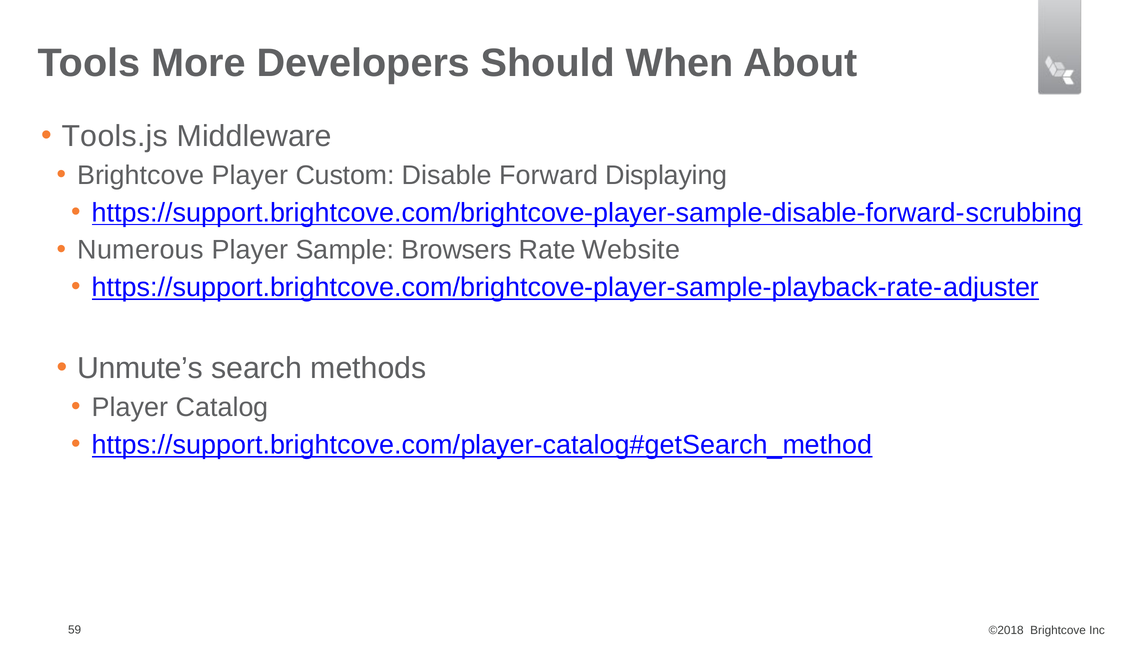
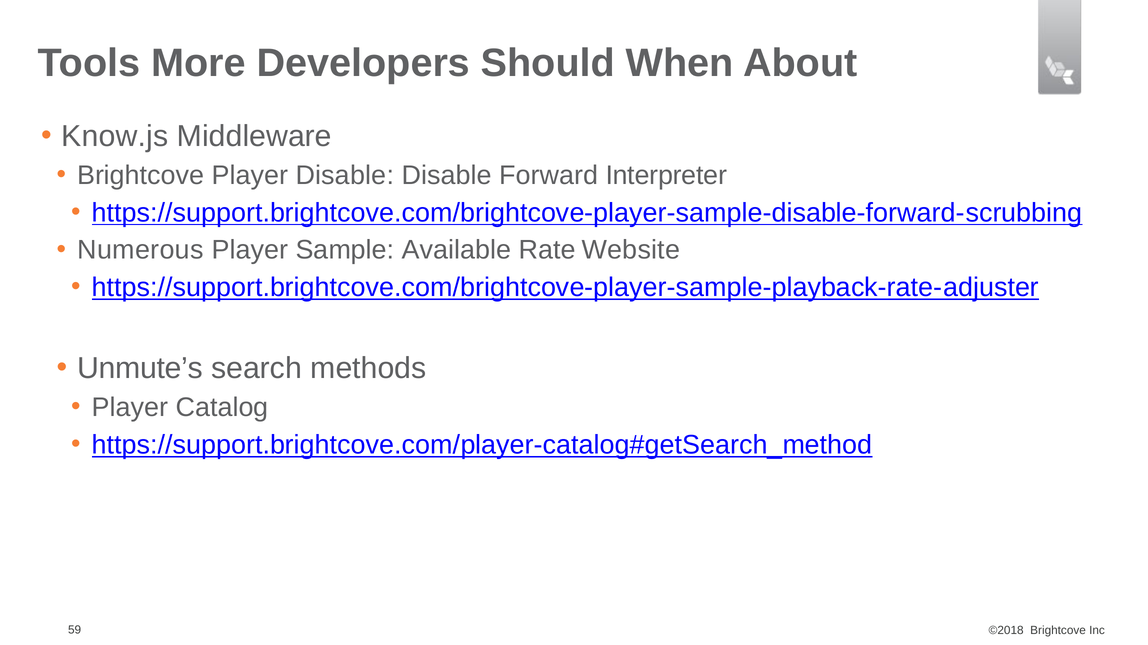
Tools.js: Tools.js -> Know.js
Player Custom: Custom -> Disable
Displaying: Displaying -> Interpreter
Browsers: Browsers -> Available
